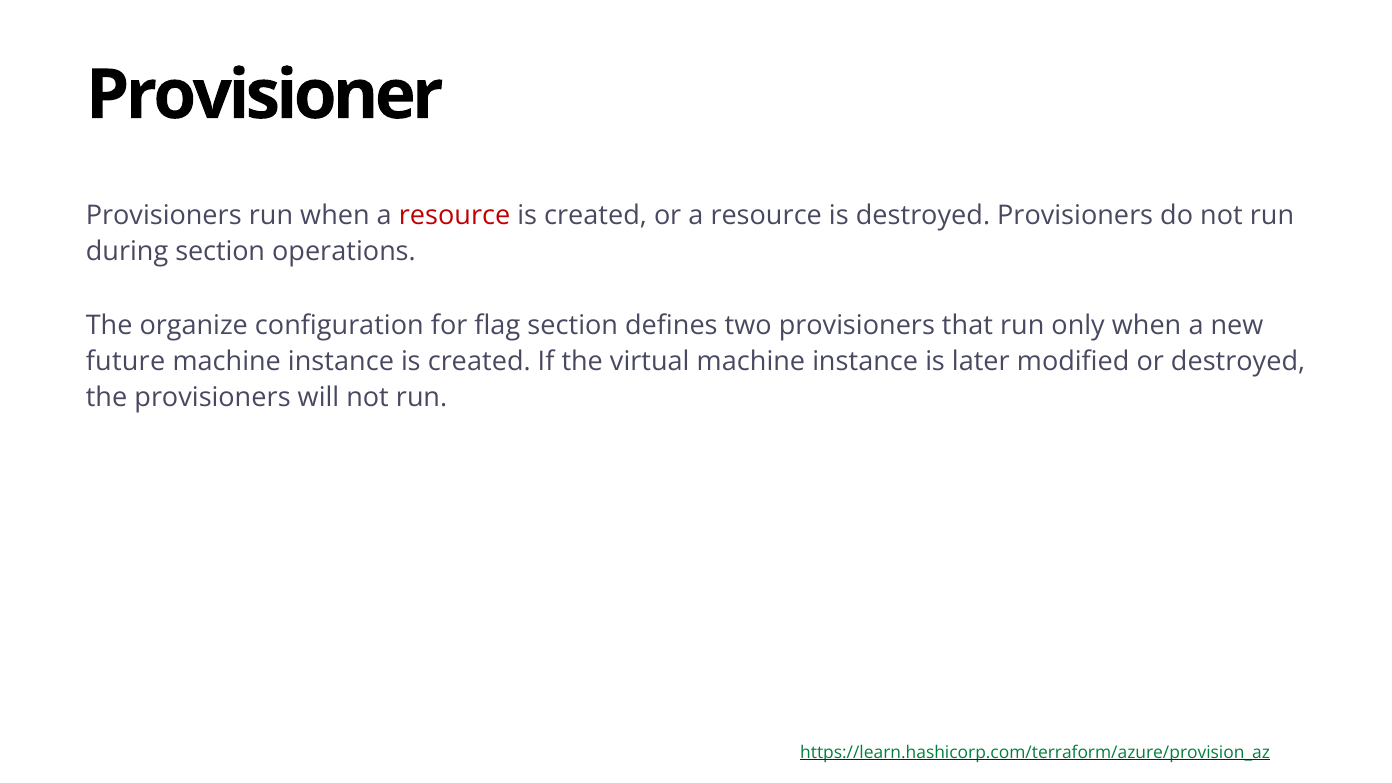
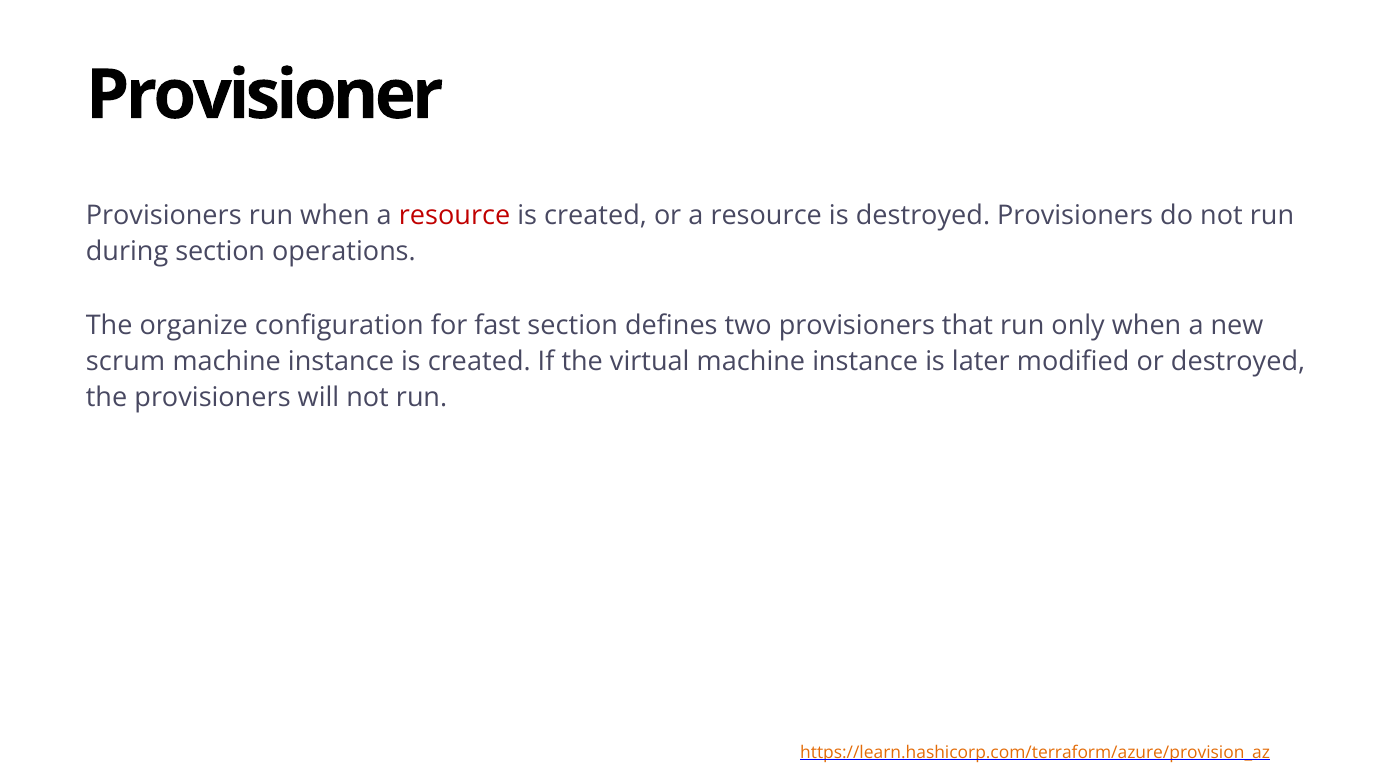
flag: flag -> fast
future: future -> scrum
https://learn.hashicorp.com/terraform/azure/provision_az colour: green -> orange
